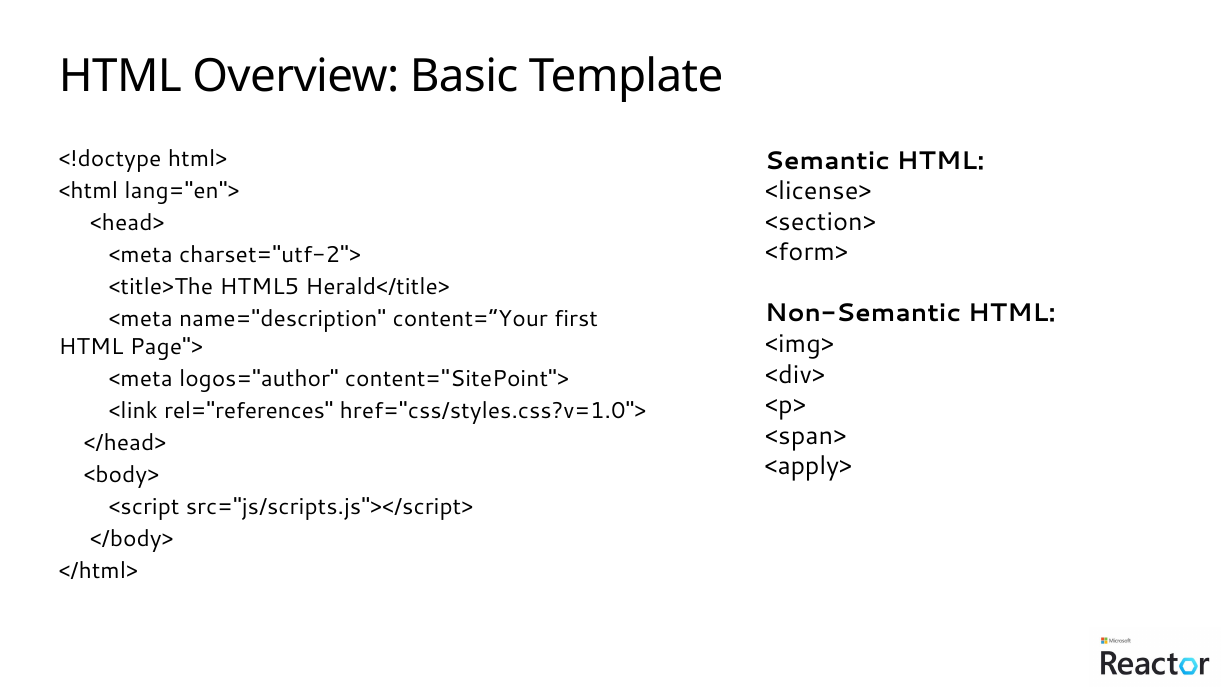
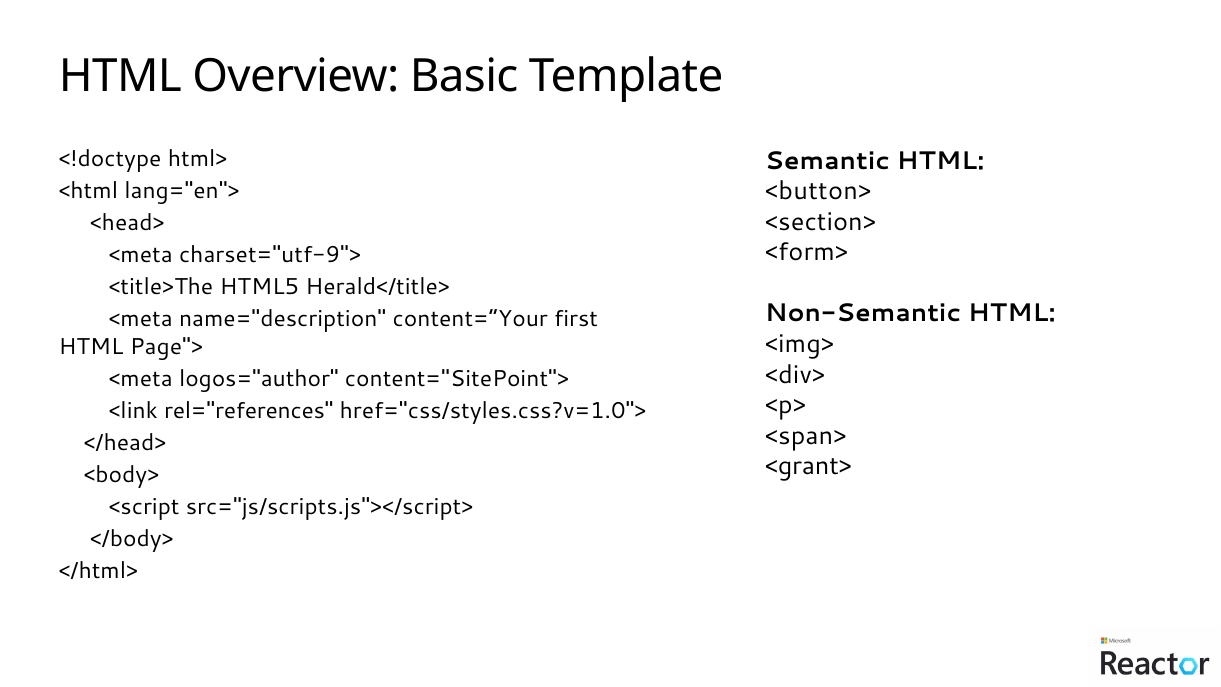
<license>: <license> -> <button>
charset="utf-2">: charset="utf-2"> -> charset="utf-9">
<apply>: <apply> -> <grant>
